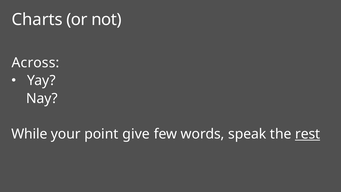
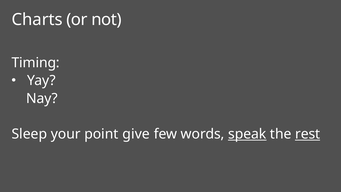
Across: Across -> Timing
While: While -> Sleep
speak underline: none -> present
